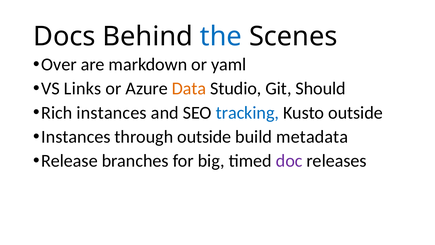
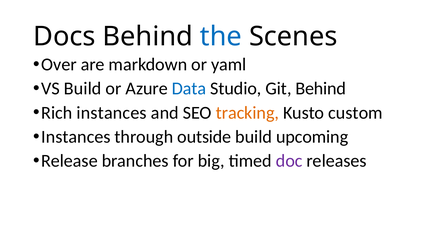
VS Links: Links -> Build
Data colour: orange -> blue
Git Should: Should -> Behind
tracking colour: blue -> orange
Kusto outside: outside -> custom
metadata: metadata -> upcoming
